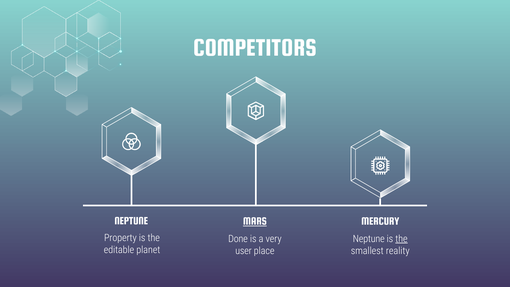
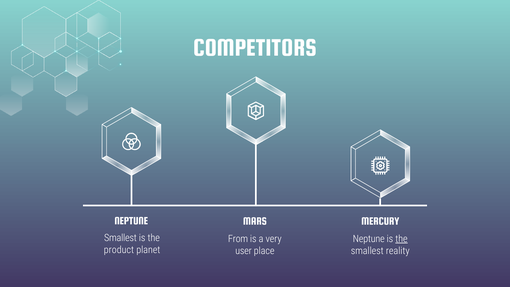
MARS underline: present -> none
Property at (120, 238): Property -> Smallest
Done: Done -> From
editable: editable -> product
